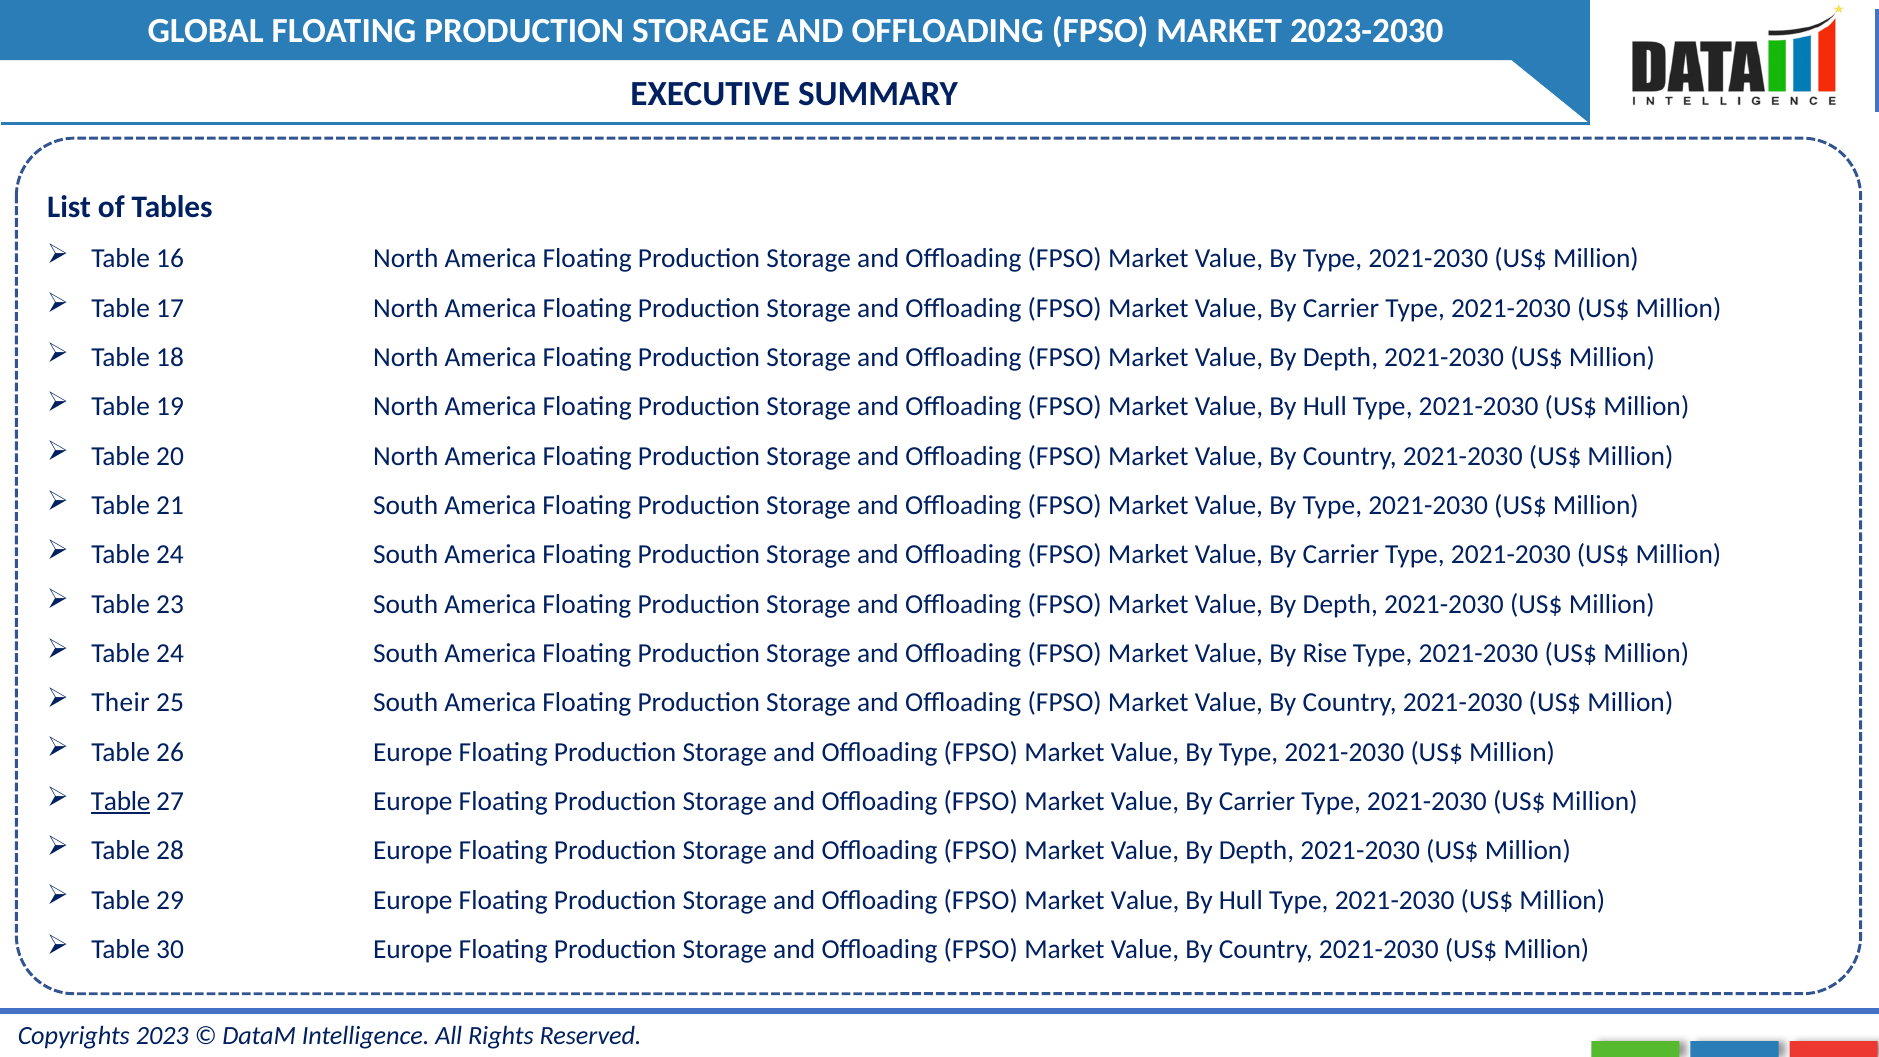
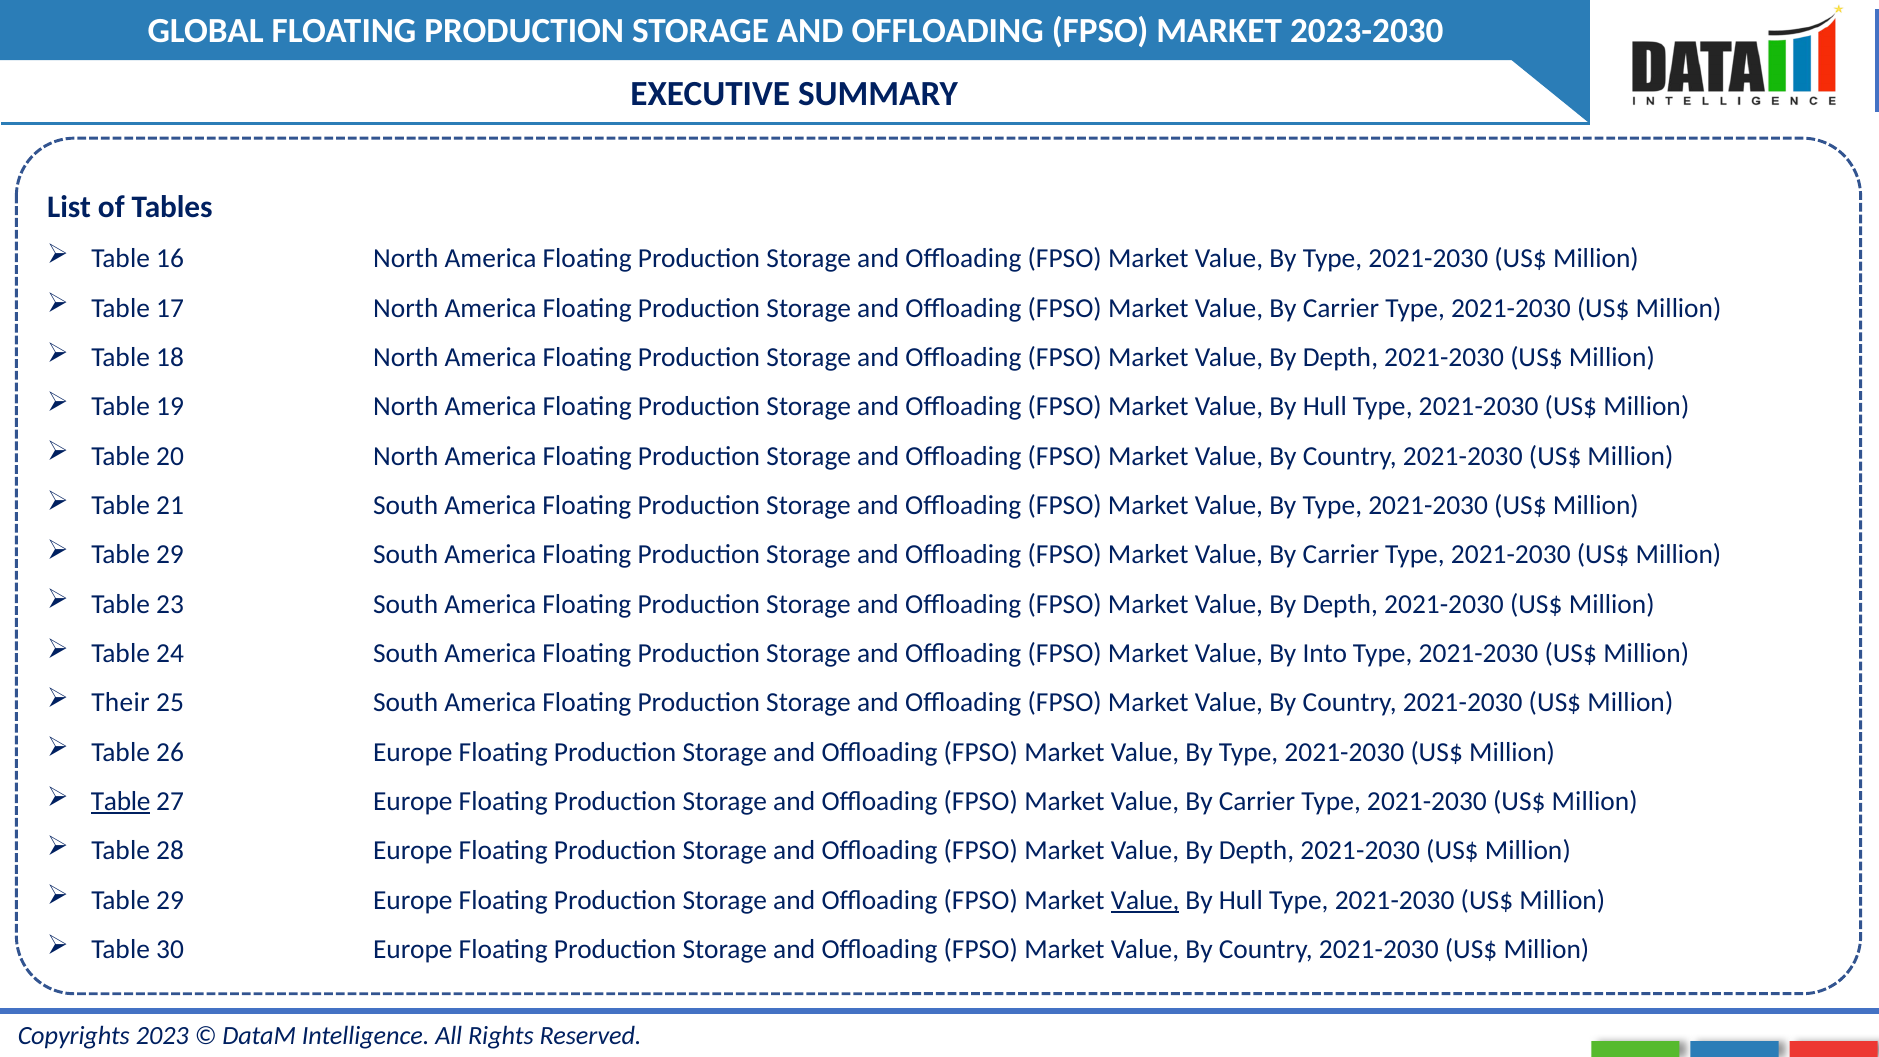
24 at (170, 555): 24 -> 29
Rise: Rise -> Into
Value at (1145, 900) underline: none -> present
